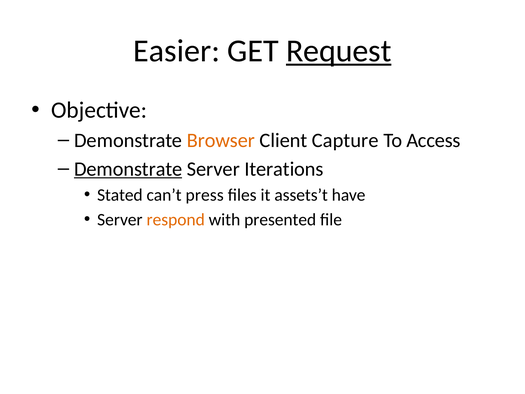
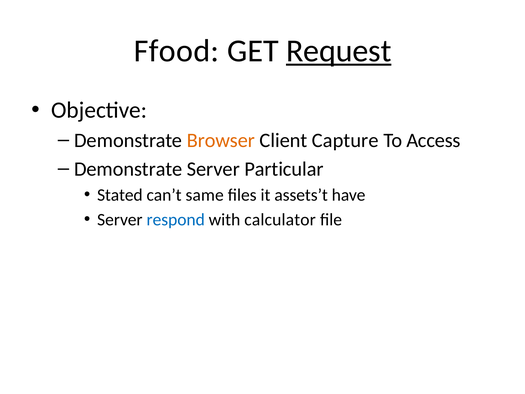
Easier: Easier -> Ffood
Demonstrate at (128, 169) underline: present -> none
Iterations: Iterations -> Particular
press: press -> same
respond colour: orange -> blue
presented: presented -> calculator
